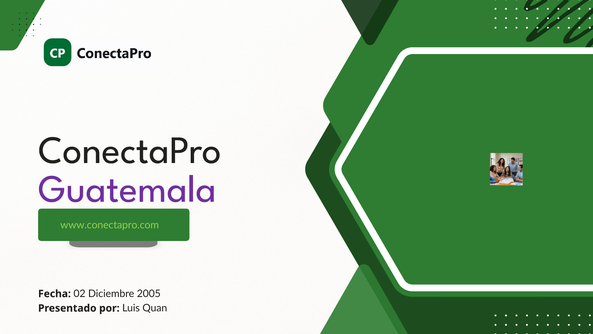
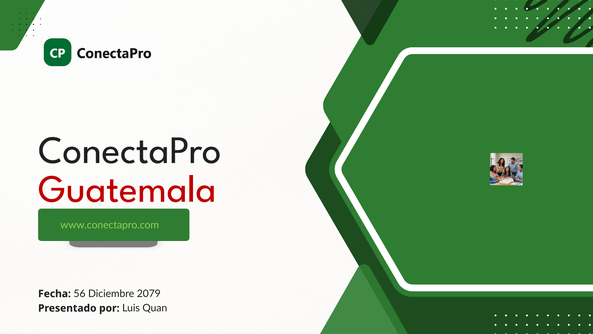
Guatemala colour: purple -> red
02: 02 -> 56
2005: 2005 -> 2079
